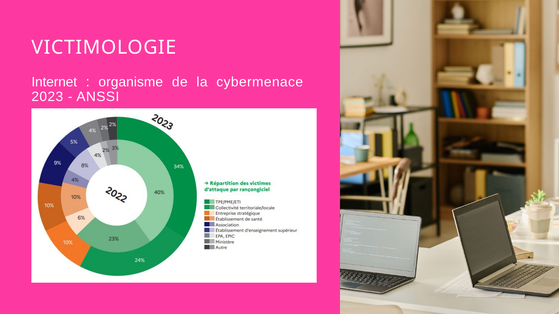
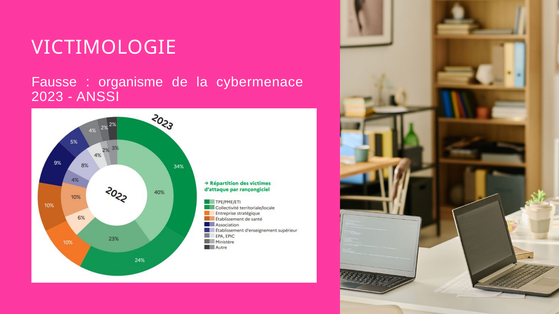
Internet: Internet -> Fausse
